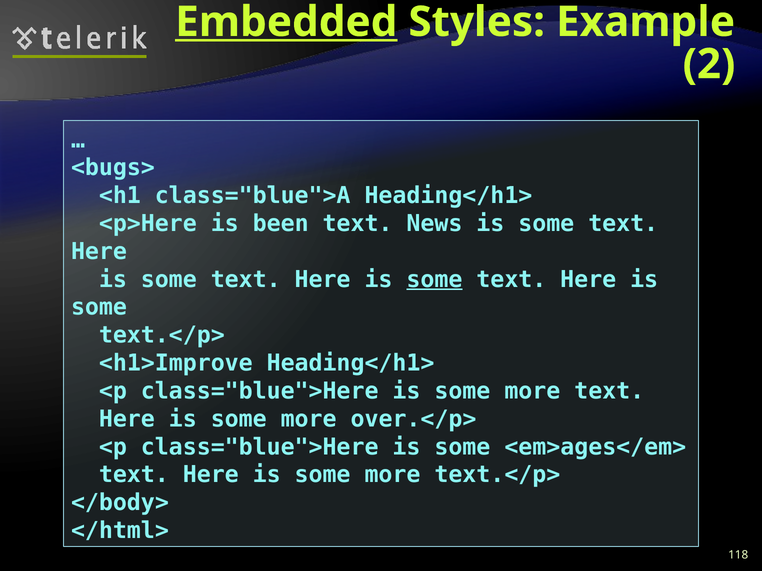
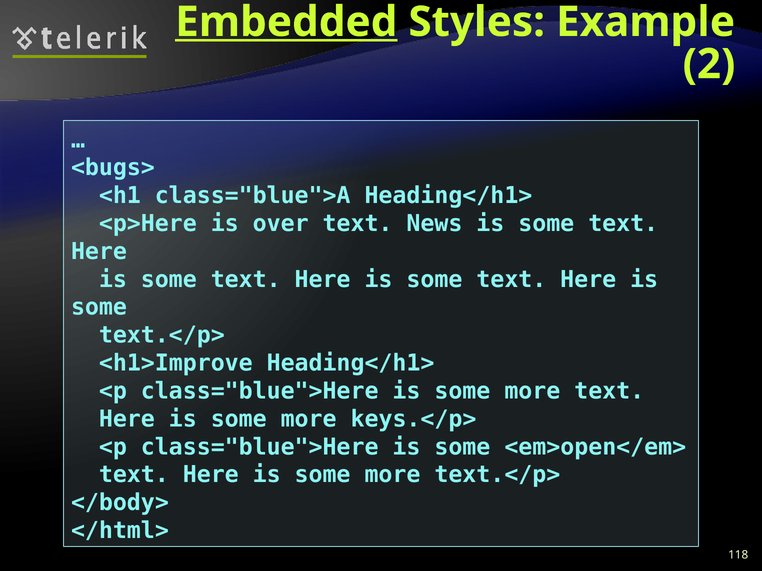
been: been -> over
some at (434, 280) underline: present -> none
over.</p>: over.</p> -> keys.</p>
<em>ages</em>: <em>ages</em> -> <em>open</em>
